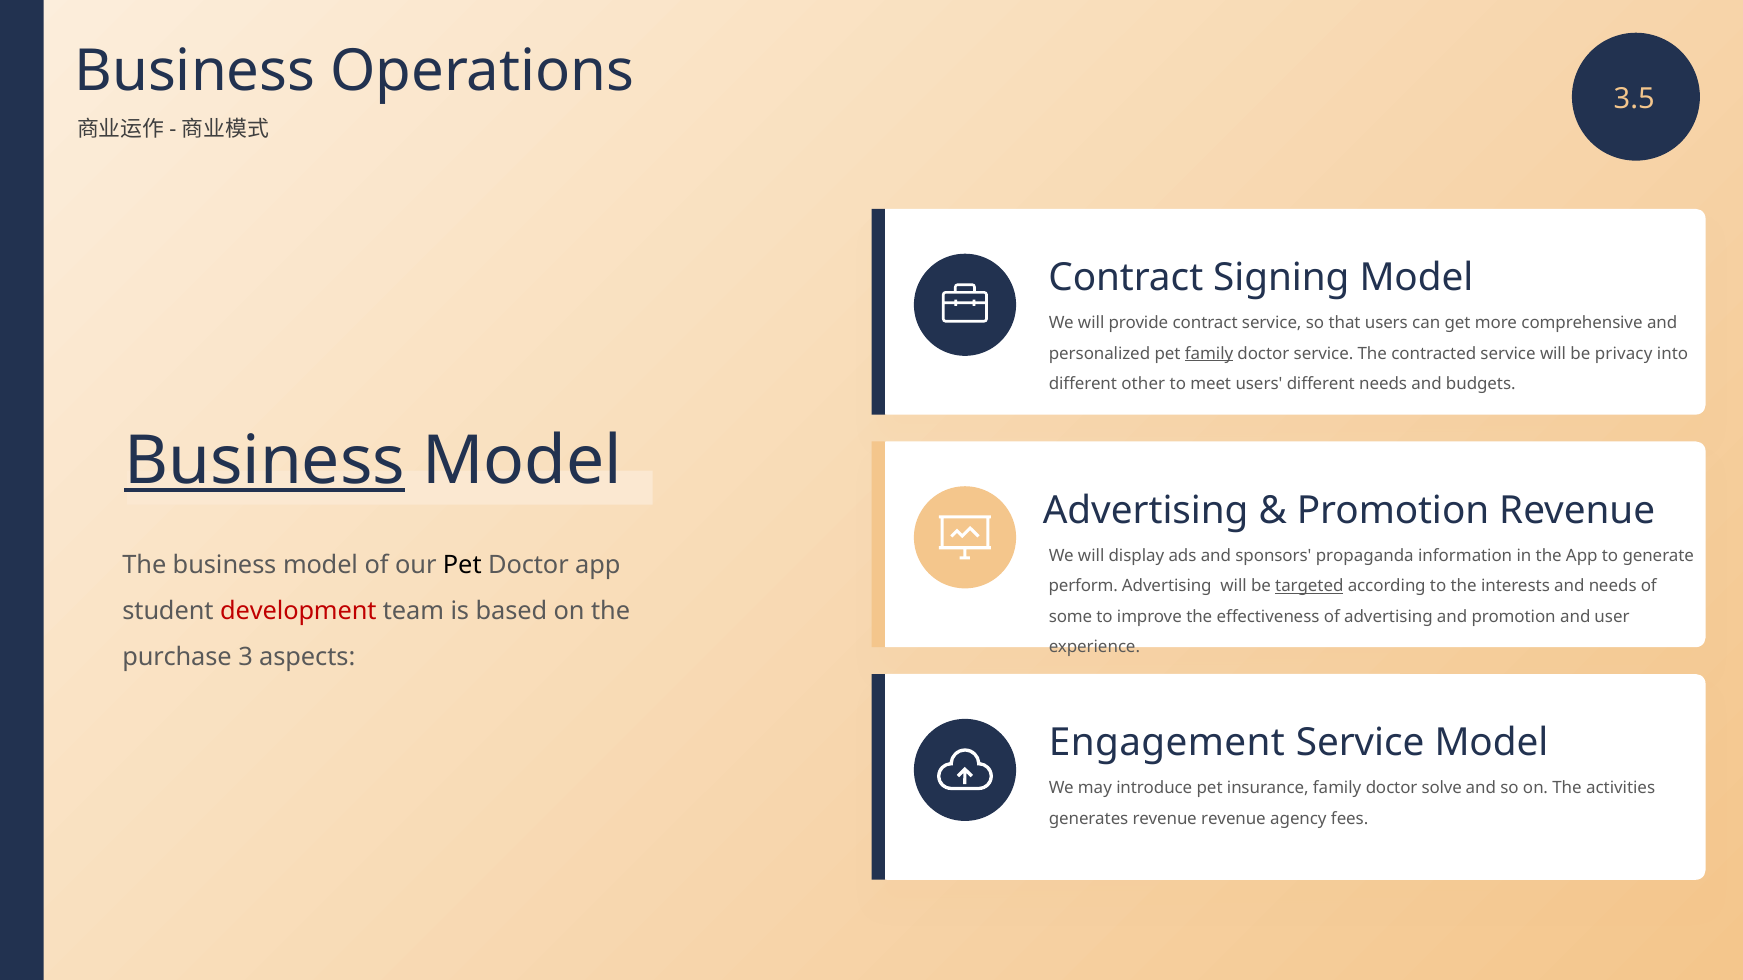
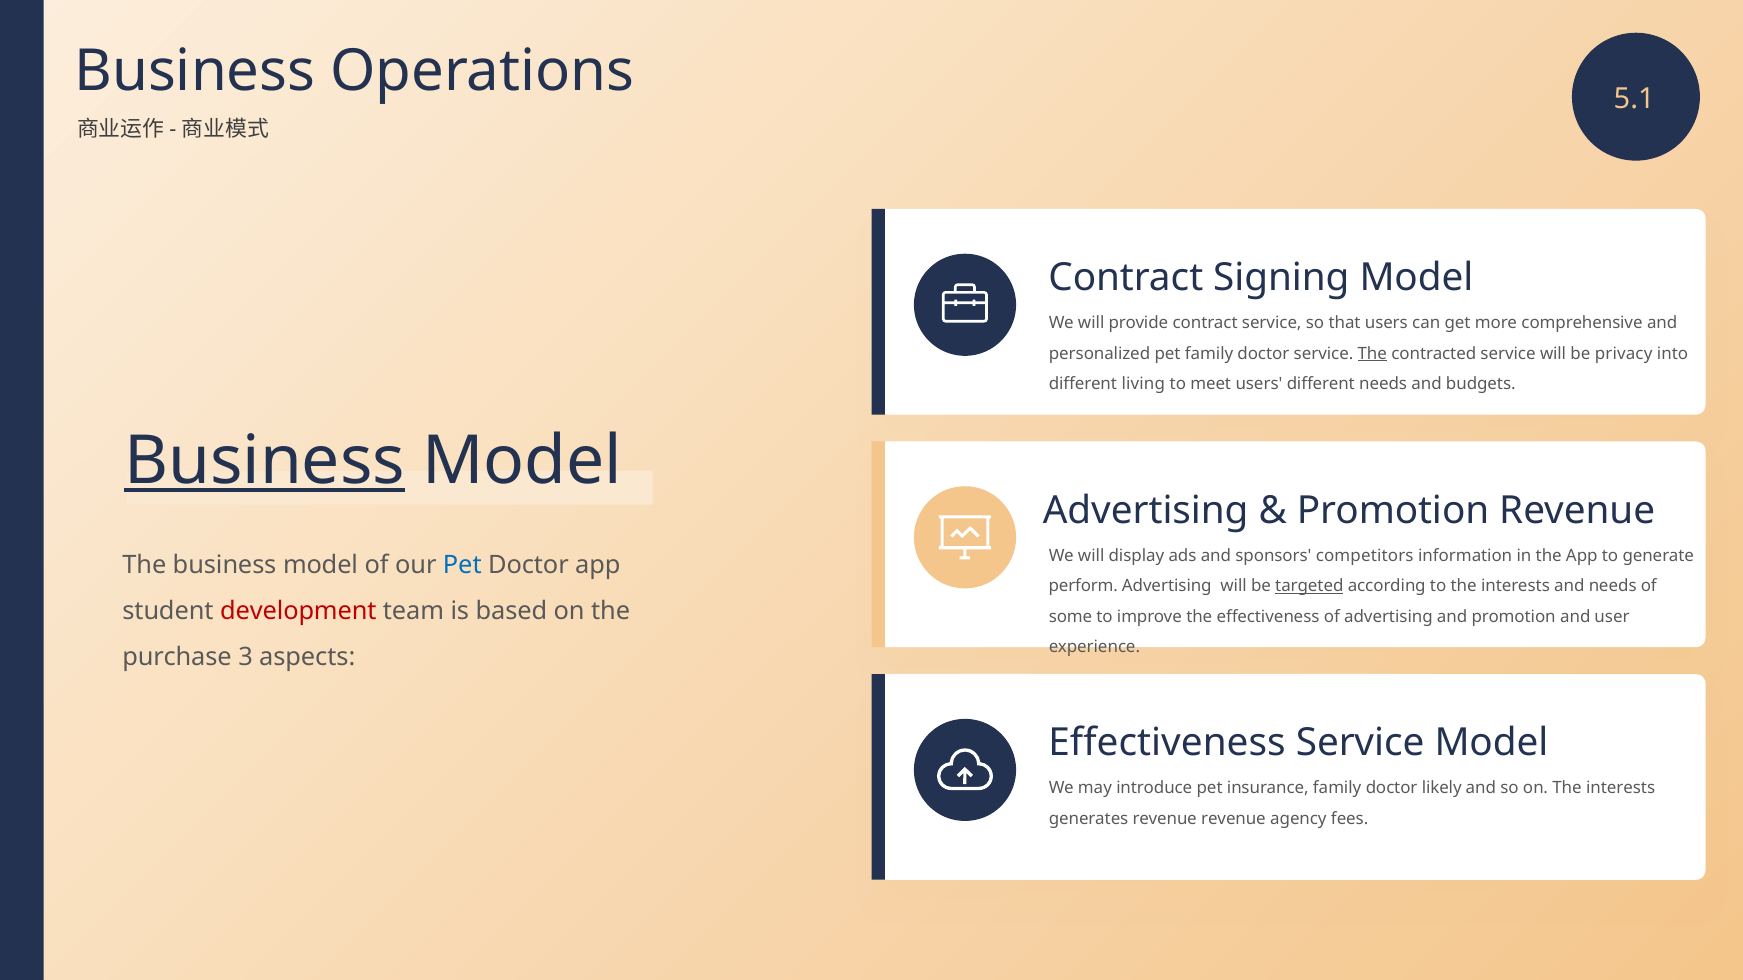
3.5: 3.5 -> 5.1
family at (1209, 354) underline: present -> none
The at (1372, 354) underline: none -> present
other: other -> living
propaganda: propaganda -> competitors
Pet at (462, 566) colour: black -> blue
Engagement at (1167, 743): Engagement -> Effectiveness
solve: solve -> likely
on The activities: activities -> interests
